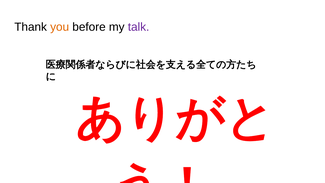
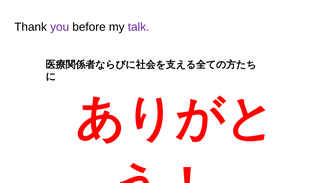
you colour: orange -> purple
